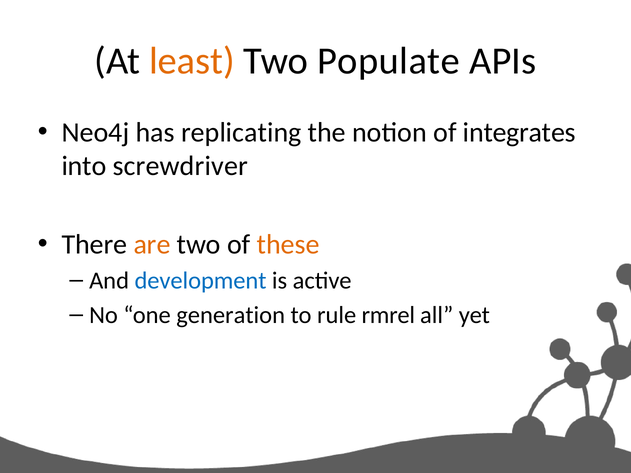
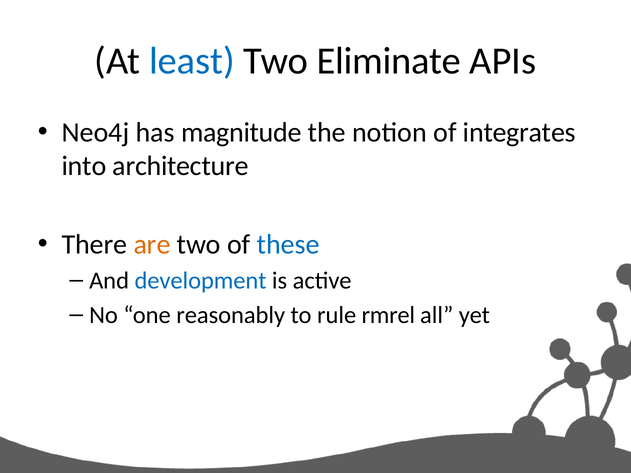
least colour: orange -> blue
Populate: Populate -> Eliminate
replicating: replicating -> magnitude
screwdriver: screwdriver -> architecture
these colour: orange -> blue
generation: generation -> reasonably
